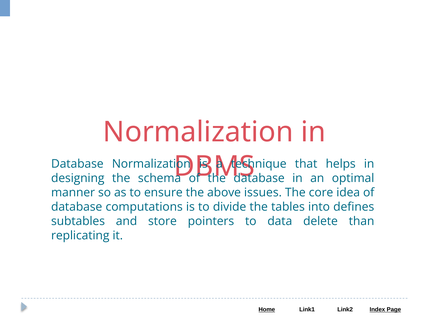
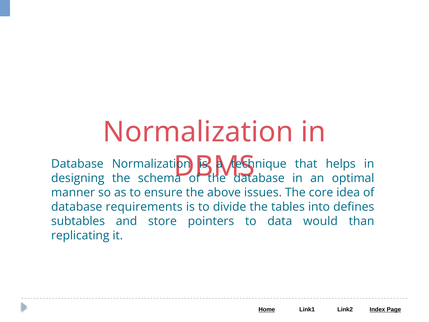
computations: computations -> requirements
delete: delete -> would
